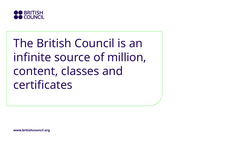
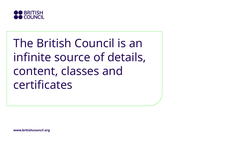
million: million -> details
